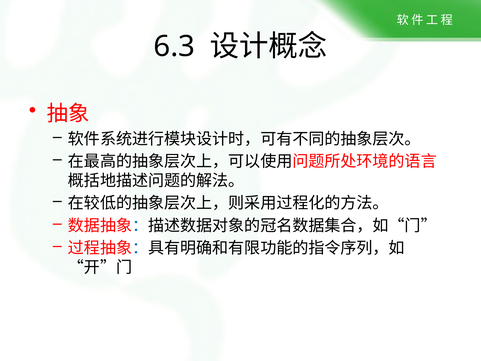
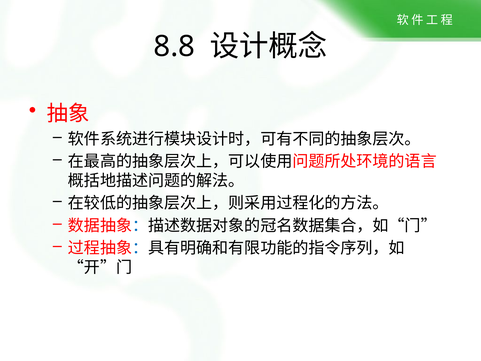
6.3: 6.3 -> 8.8
